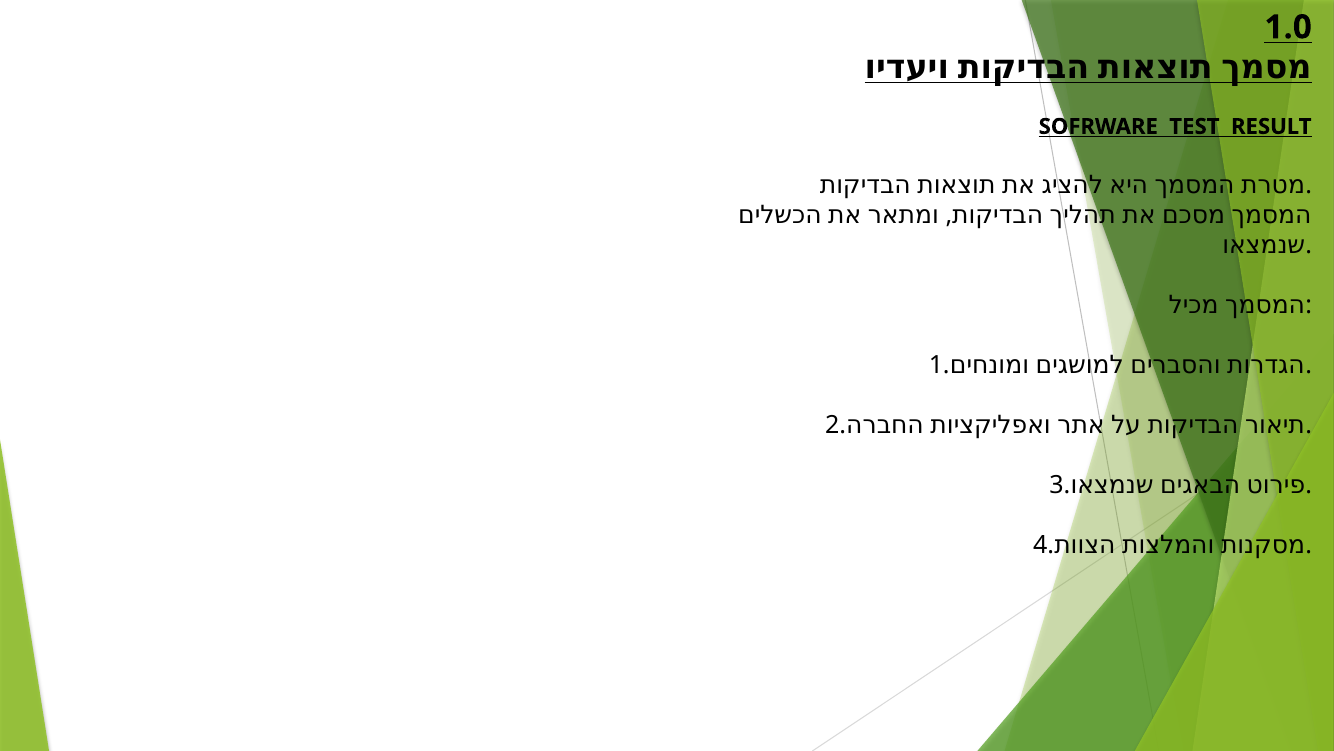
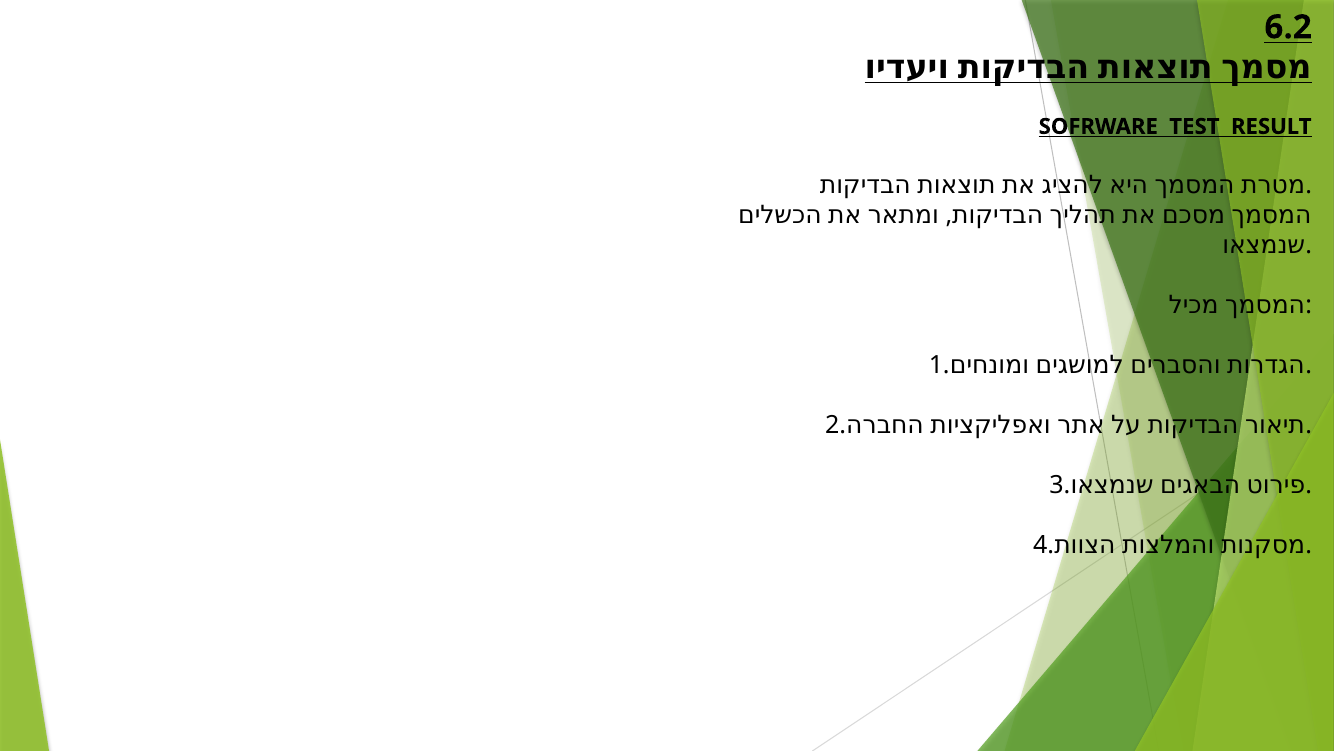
1.0: 1.0 -> 6.2
